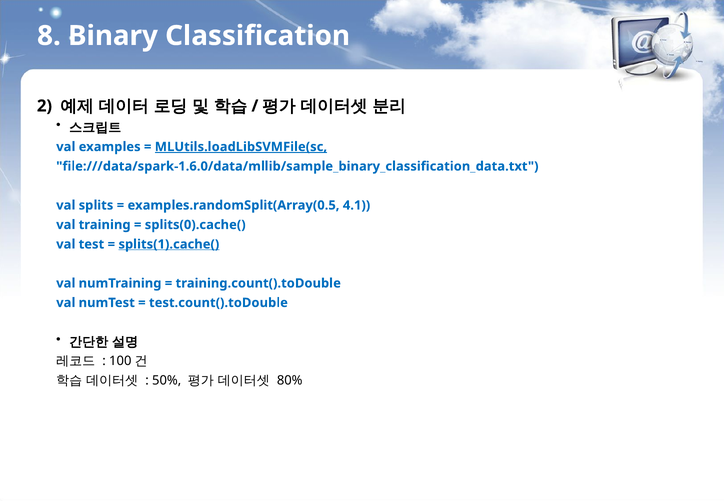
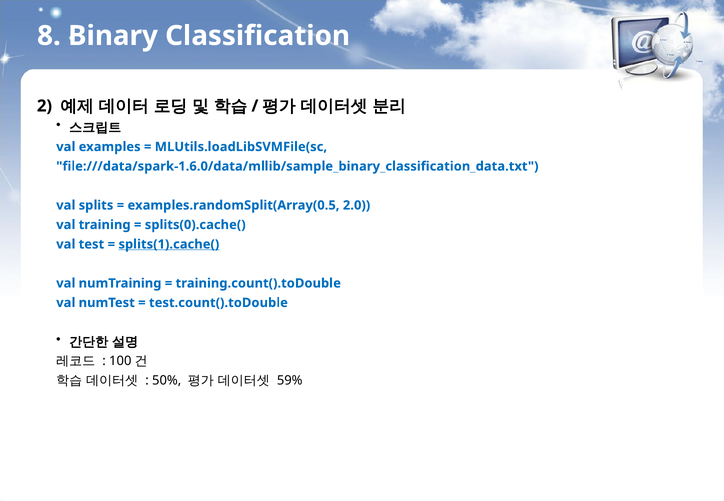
MLUtils.loadLibSVMFile(sc underline: present -> none
4.1: 4.1 -> 2.0
80%: 80% -> 59%
